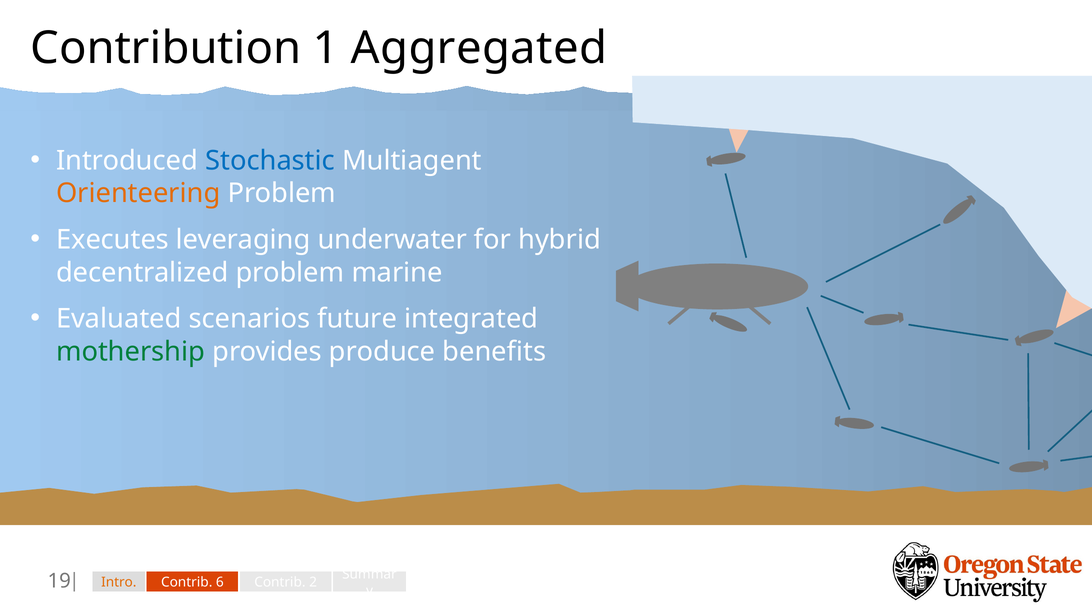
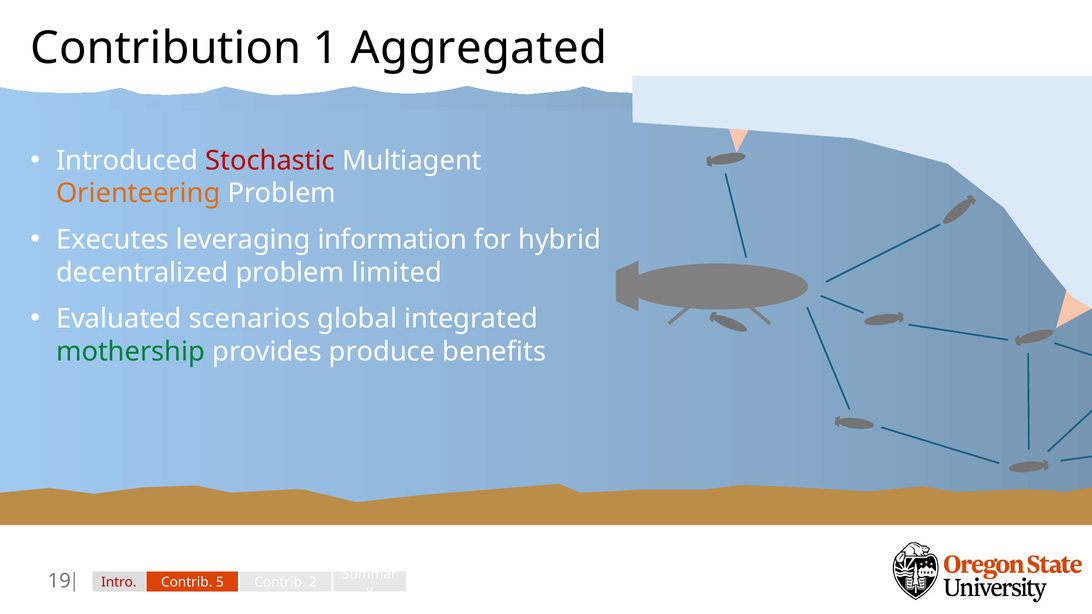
Stochastic colour: blue -> red
underwater: underwater -> information
marine: marine -> limited
future: future -> global
Intro colour: orange -> red
6: 6 -> 5
